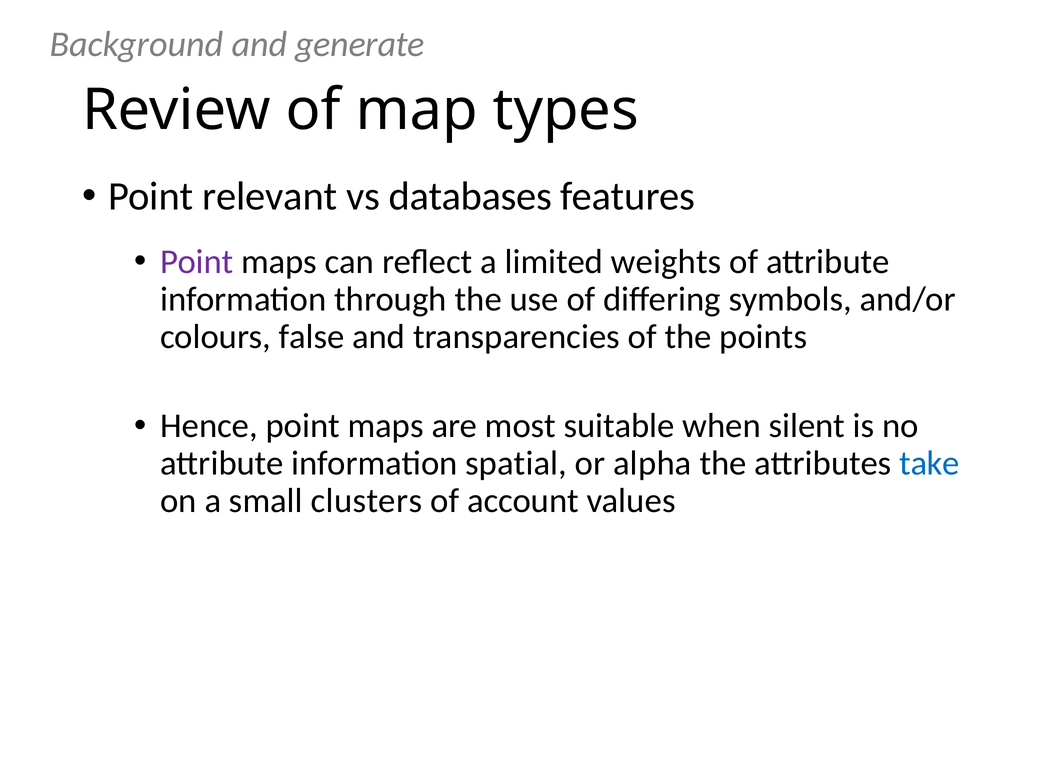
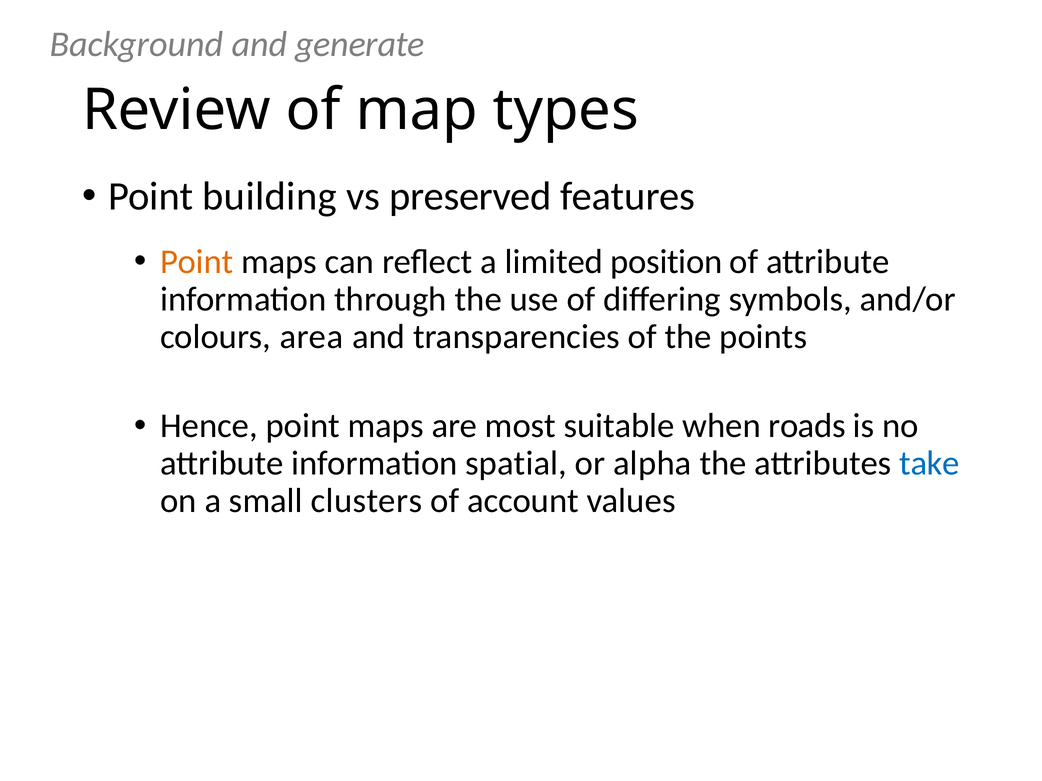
relevant: relevant -> building
databases: databases -> preserved
Point at (197, 262) colour: purple -> orange
weights: weights -> position
false: false -> area
silent: silent -> roads
